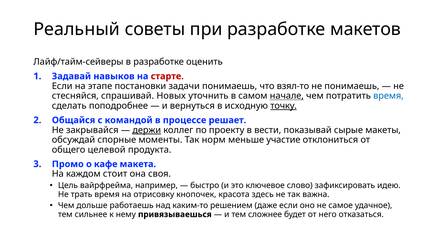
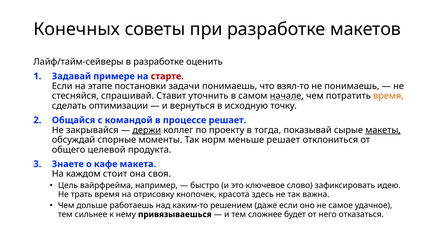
Реальный: Реальный -> Конечных
навыков: навыков -> примере
Новых: Новых -> Ставит
время at (388, 96) colour: blue -> orange
поподробнее: поподробнее -> оптимизации
точку underline: present -> none
вести: вести -> тогда
макеты underline: none -> present
меньше участие: участие -> решает
Промо: Промо -> Знаете
